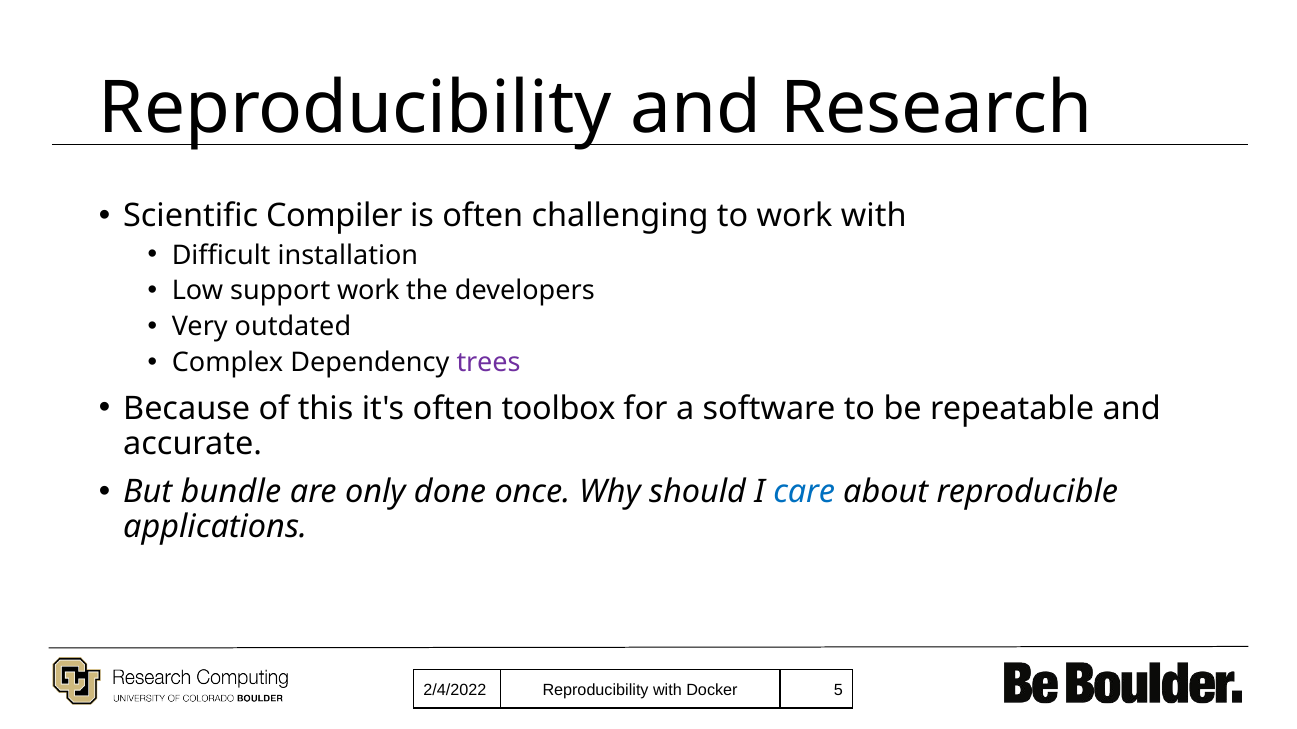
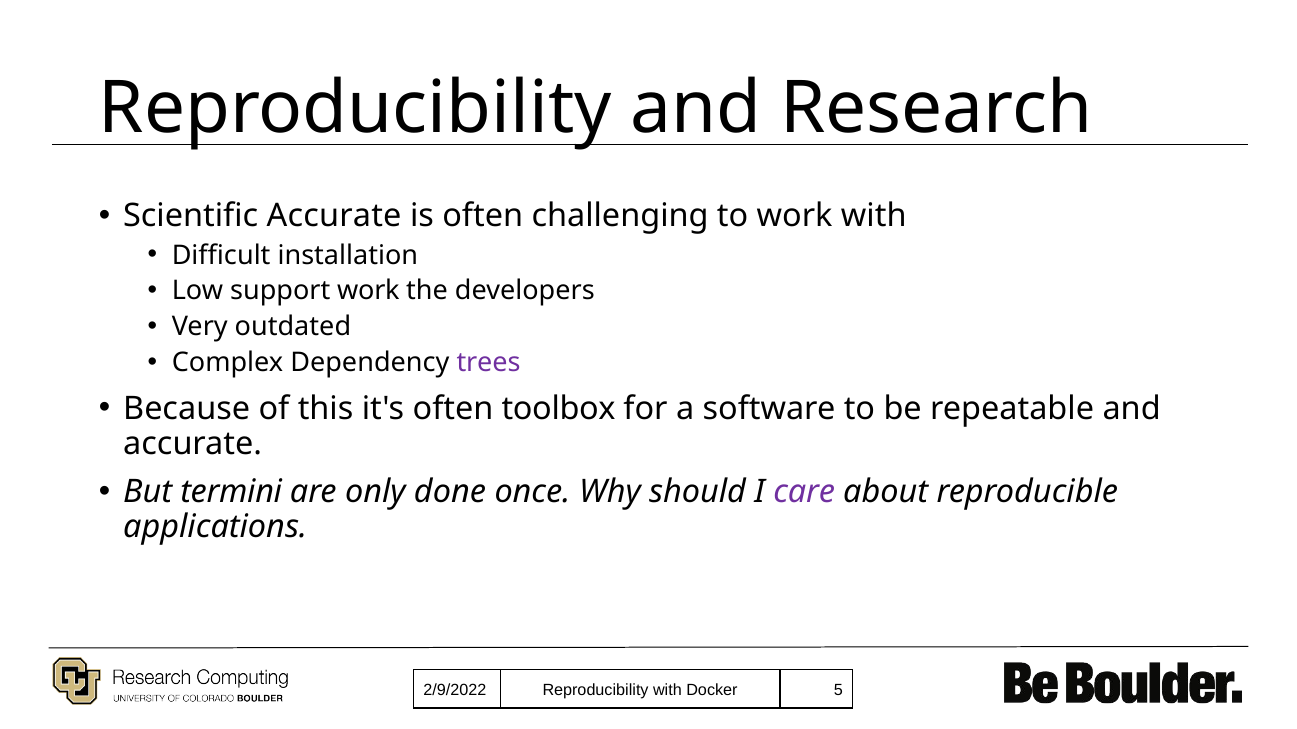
Scientific Compiler: Compiler -> Accurate
bundle: bundle -> termini
care colour: blue -> purple
2/4/2022: 2/4/2022 -> 2/9/2022
